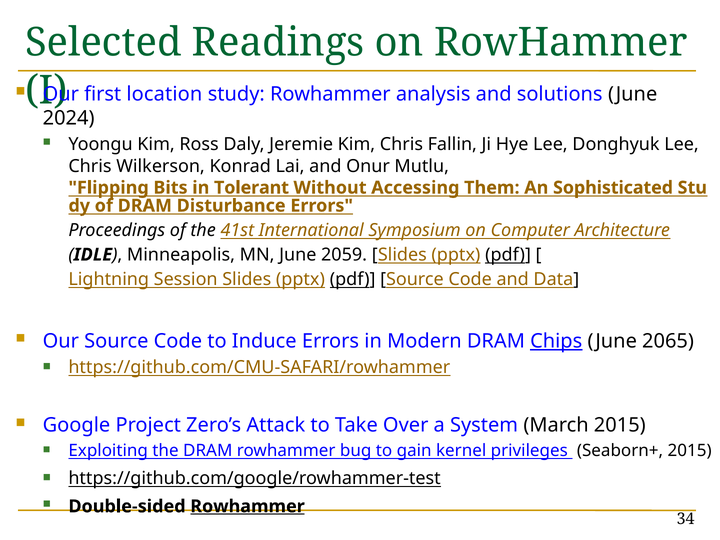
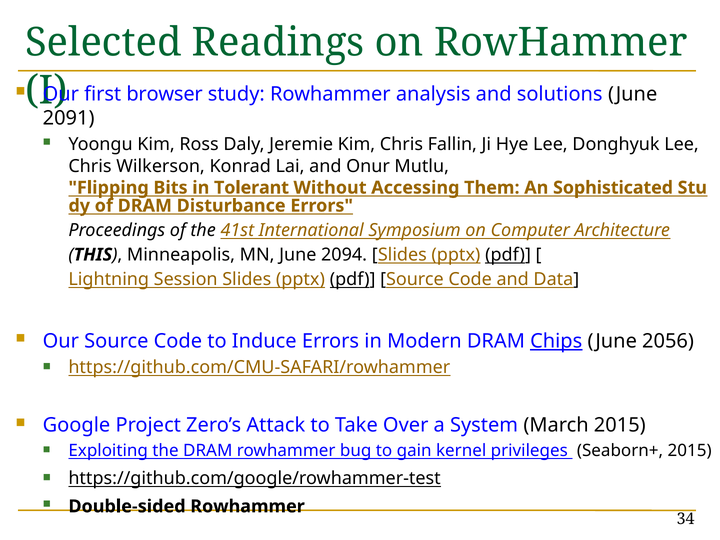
location: location -> browser
2024: 2024 -> 2091
IDLE: IDLE -> THIS
2059: 2059 -> 2094
2065: 2065 -> 2056
Rowhammer at (247, 506) underline: present -> none
